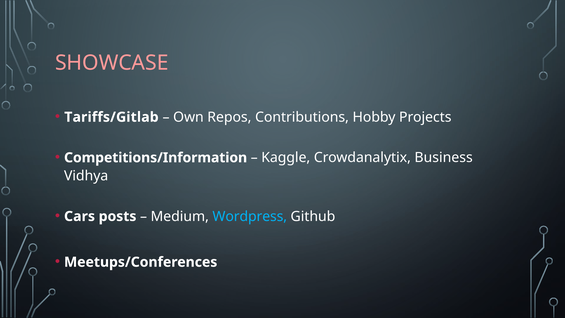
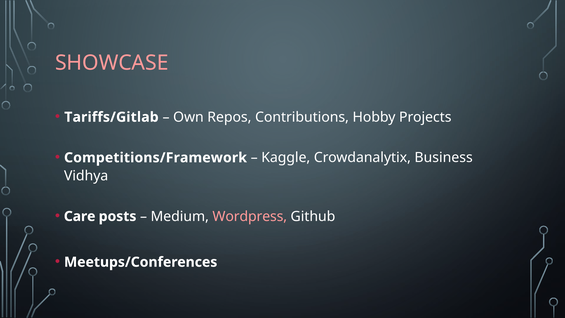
Competitions/Information: Competitions/Information -> Competitions/Framework
Cars: Cars -> Care
Wordpress colour: light blue -> pink
